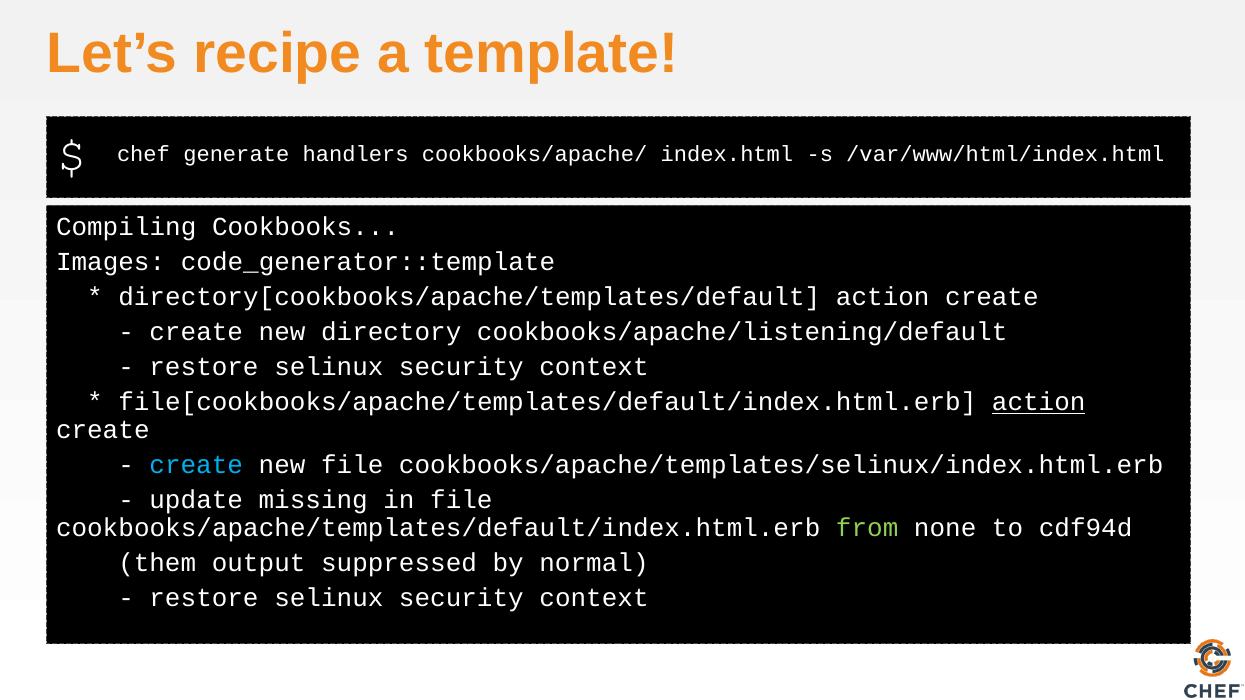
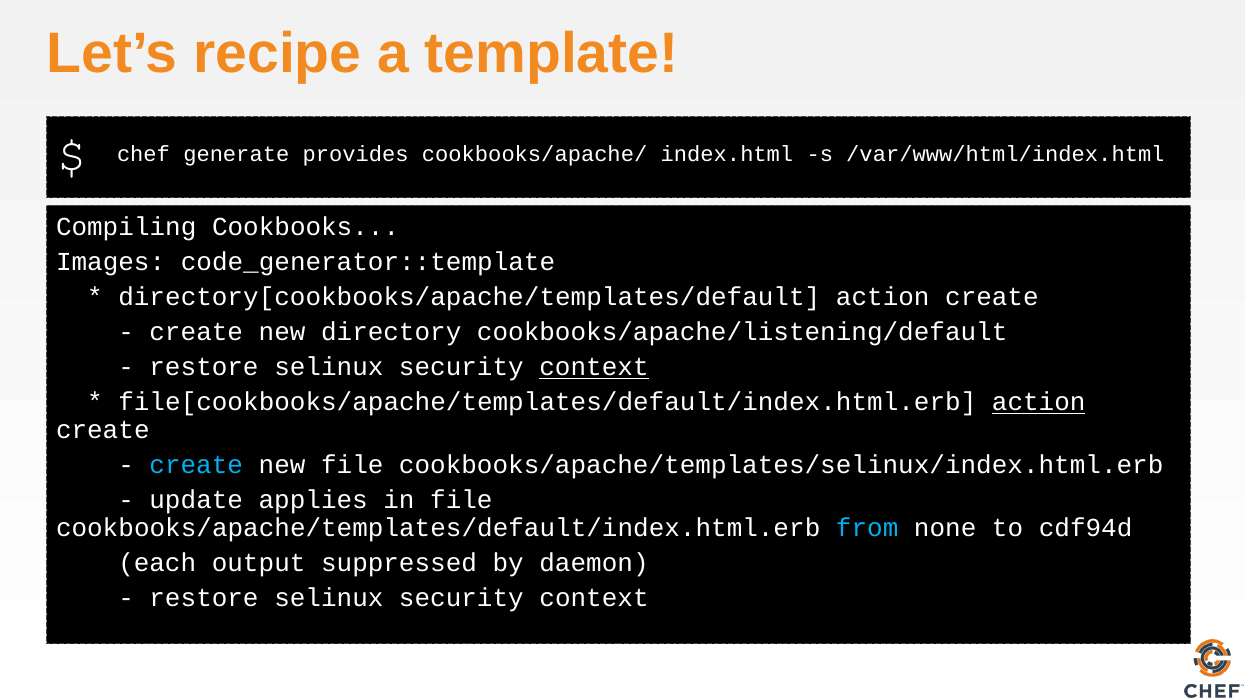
handlers: handlers -> provides
context at (594, 367) underline: none -> present
missing: missing -> applies
from colour: light green -> light blue
them: them -> each
normal: normal -> daemon
